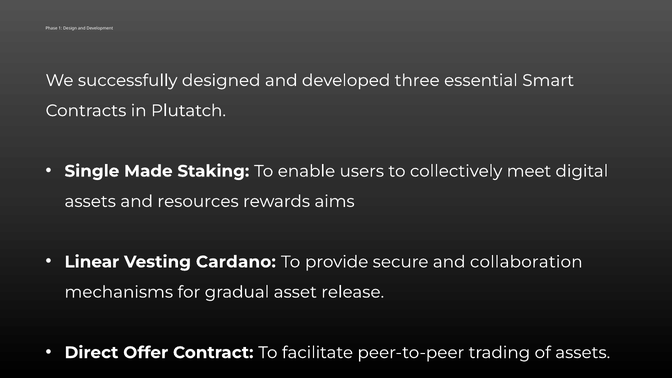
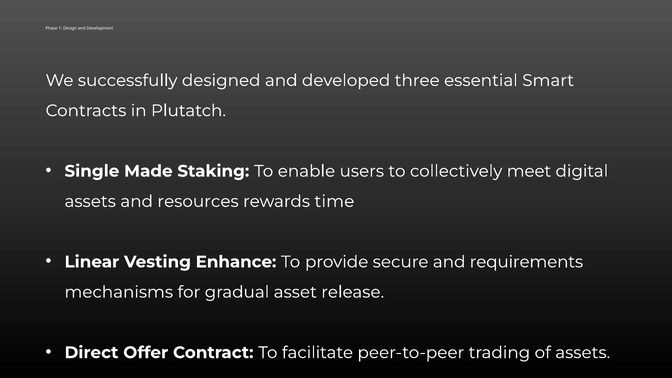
aims: aims -> time
Cardano: Cardano -> Enhance
collaboration: collaboration -> requirements
